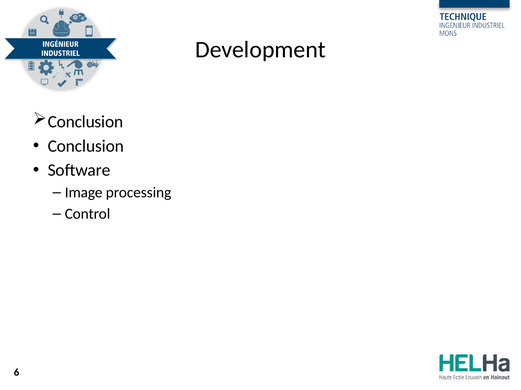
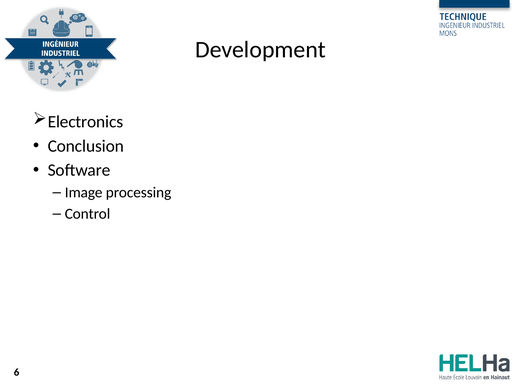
Conclusion at (85, 122): Conclusion -> Electronics
